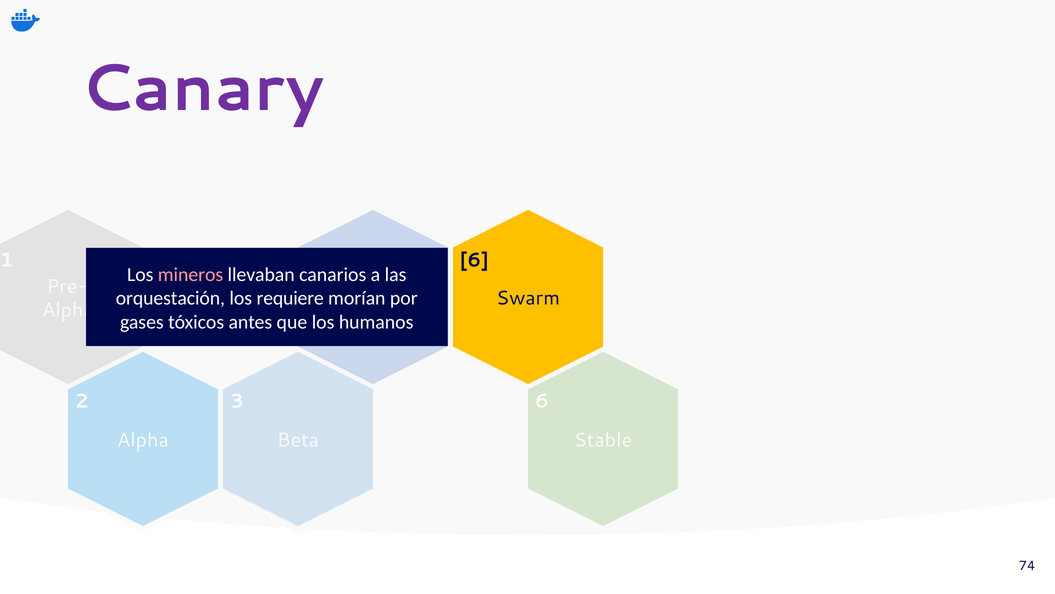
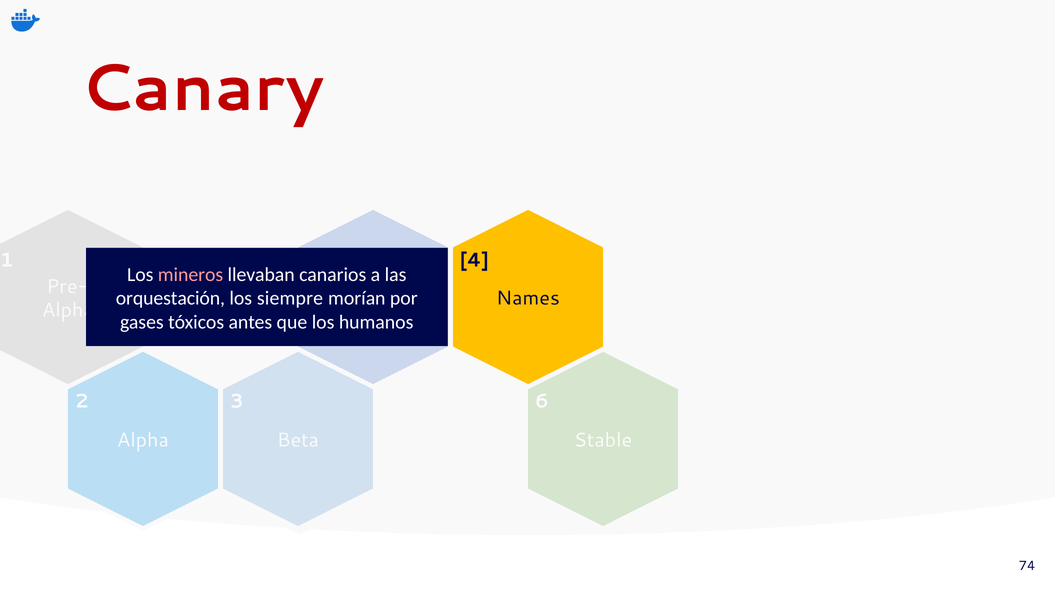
Canary colour: purple -> red
6 at (474, 260): 6 -> 4
requiere: requiere -> siempre
Swarm: Swarm -> Names
